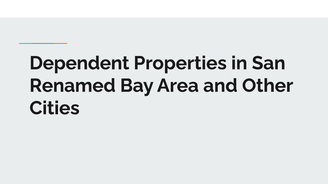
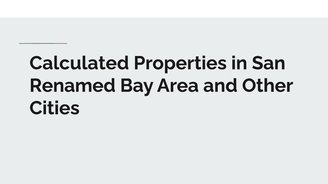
Dependent: Dependent -> Calculated
